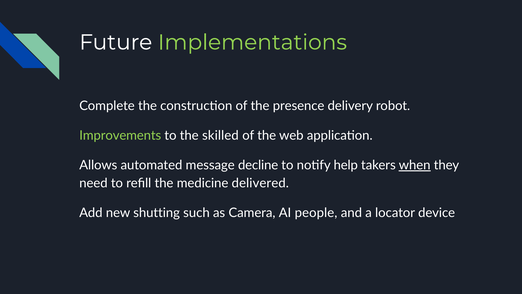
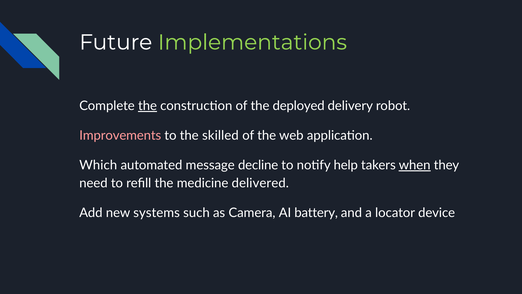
the at (148, 106) underline: none -> present
presence: presence -> deployed
Improvements colour: light green -> pink
Allows: Allows -> Which
shutting: shutting -> systems
people: people -> battery
